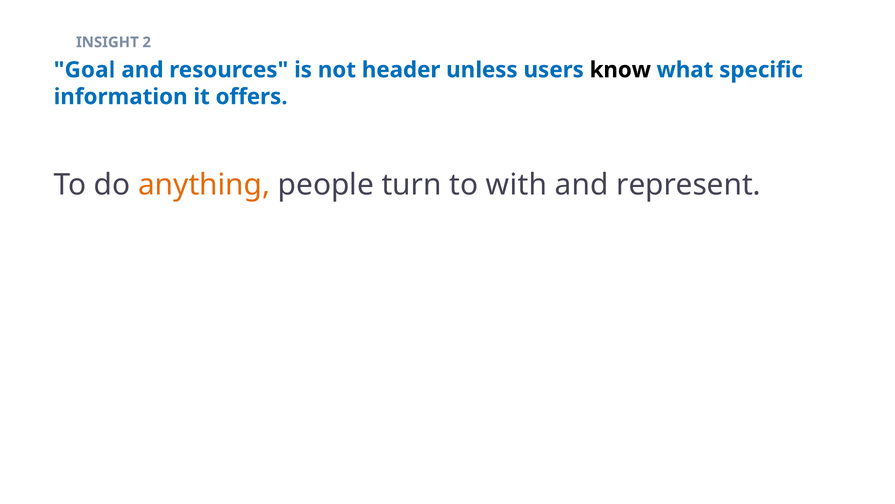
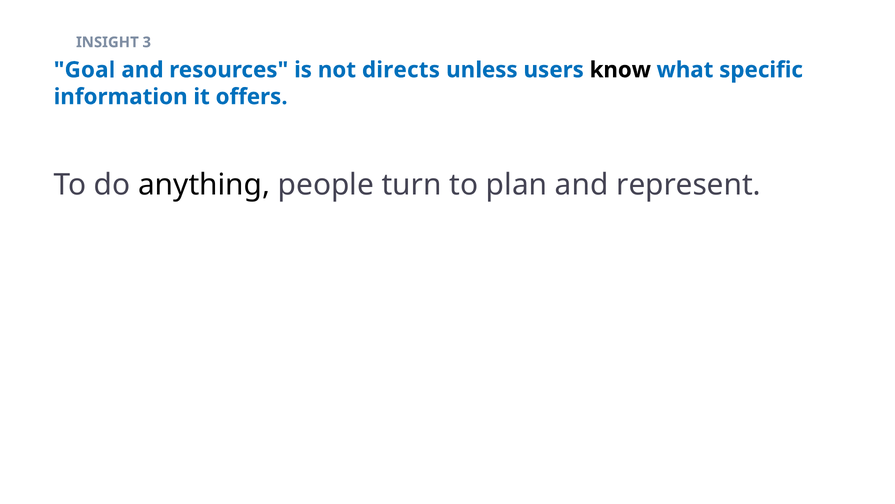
2: 2 -> 3
header: header -> directs
anything colour: orange -> black
with: with -> plan
